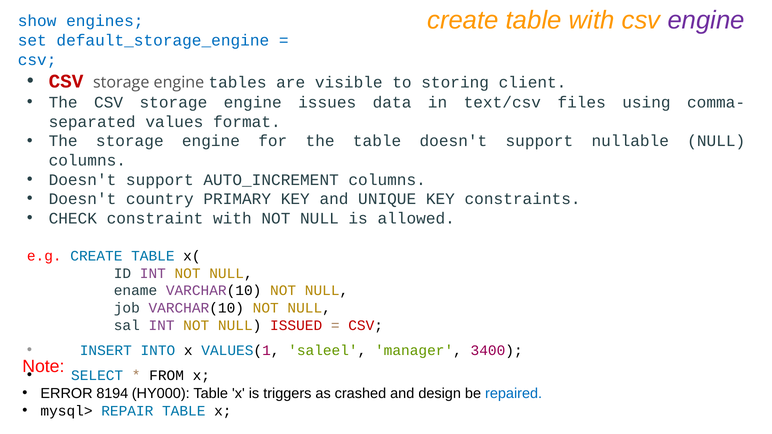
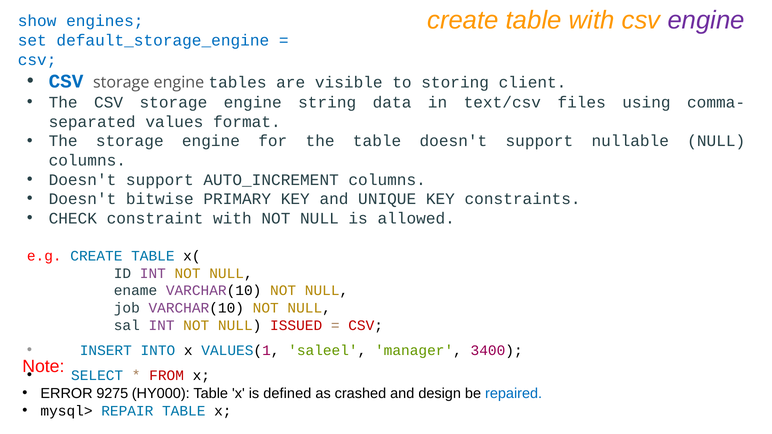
CSV at (66, 82) colour: red -> blue
issues: issues -> string
country: country -> bitwise
FROM colour: black -> red
8194: 8194 -> 9275
triggers: triggers -> defined
